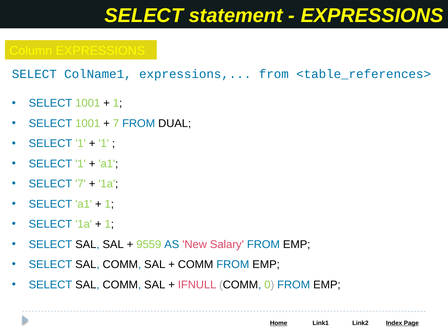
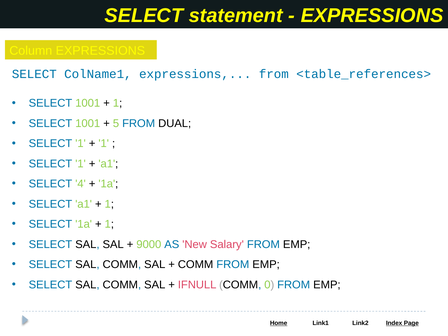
7 at (116, 123): 7 -> 5
SELECT 7: 7 -> 4
9559: 9559 -> 9000
